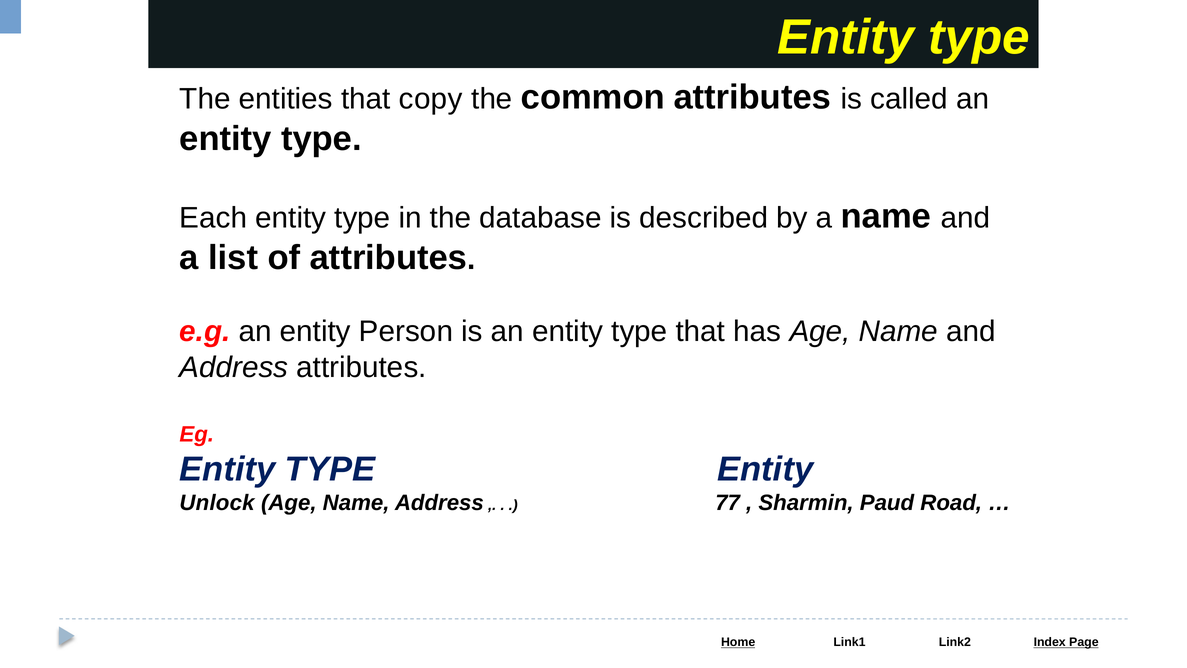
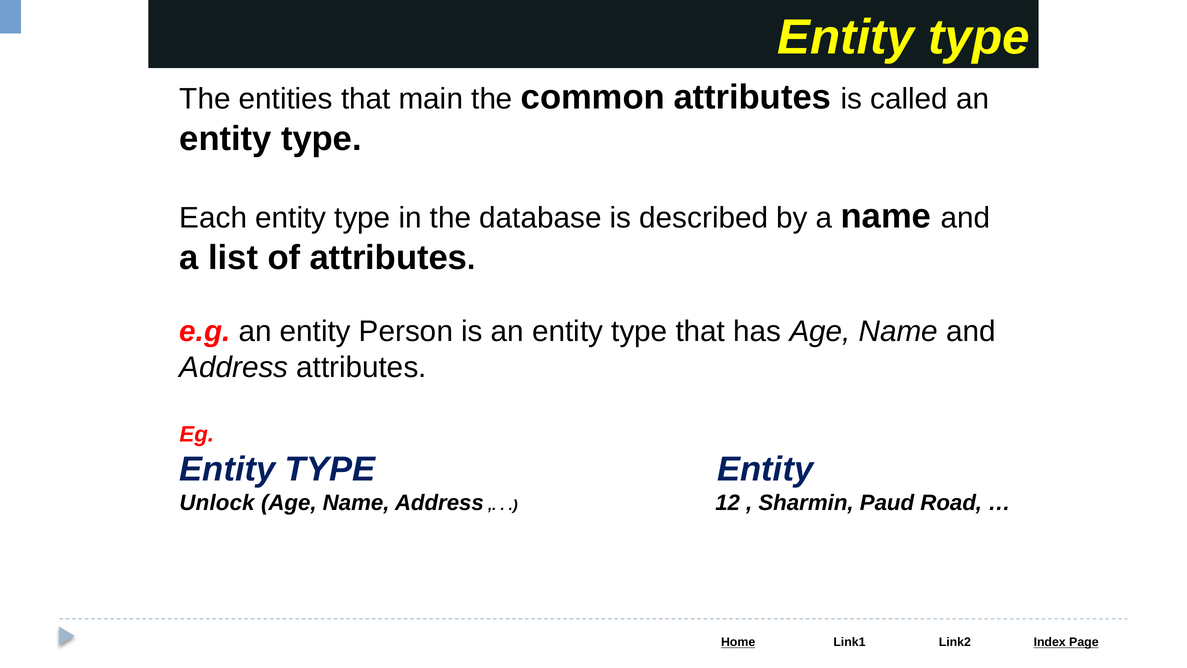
copy: copy -> main
77: 77 -> 12
